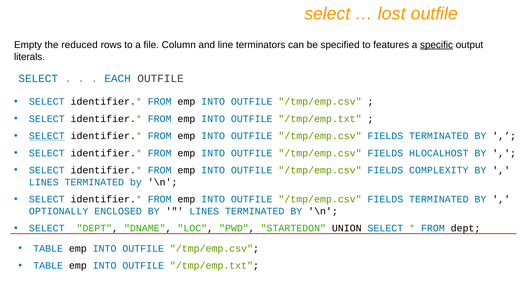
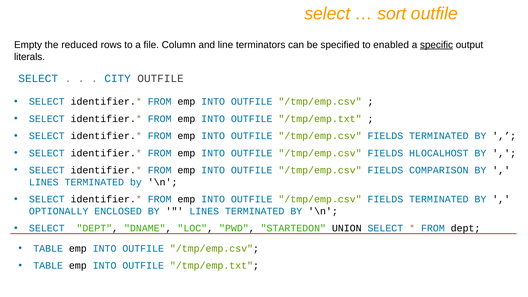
lost: lost -> sort
features: features -> enabled
EACH: EACH -> CITY
SELECT at (47, 136) underline: present -> none
COMPLEXITY: COMPLEXITY -> COMPARISON
